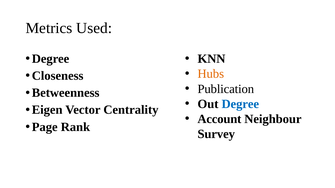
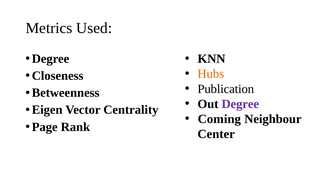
Degree at (240, 104) colour: blue -> purple
Account: Account -> Coming
Survey: Survey -> Center
